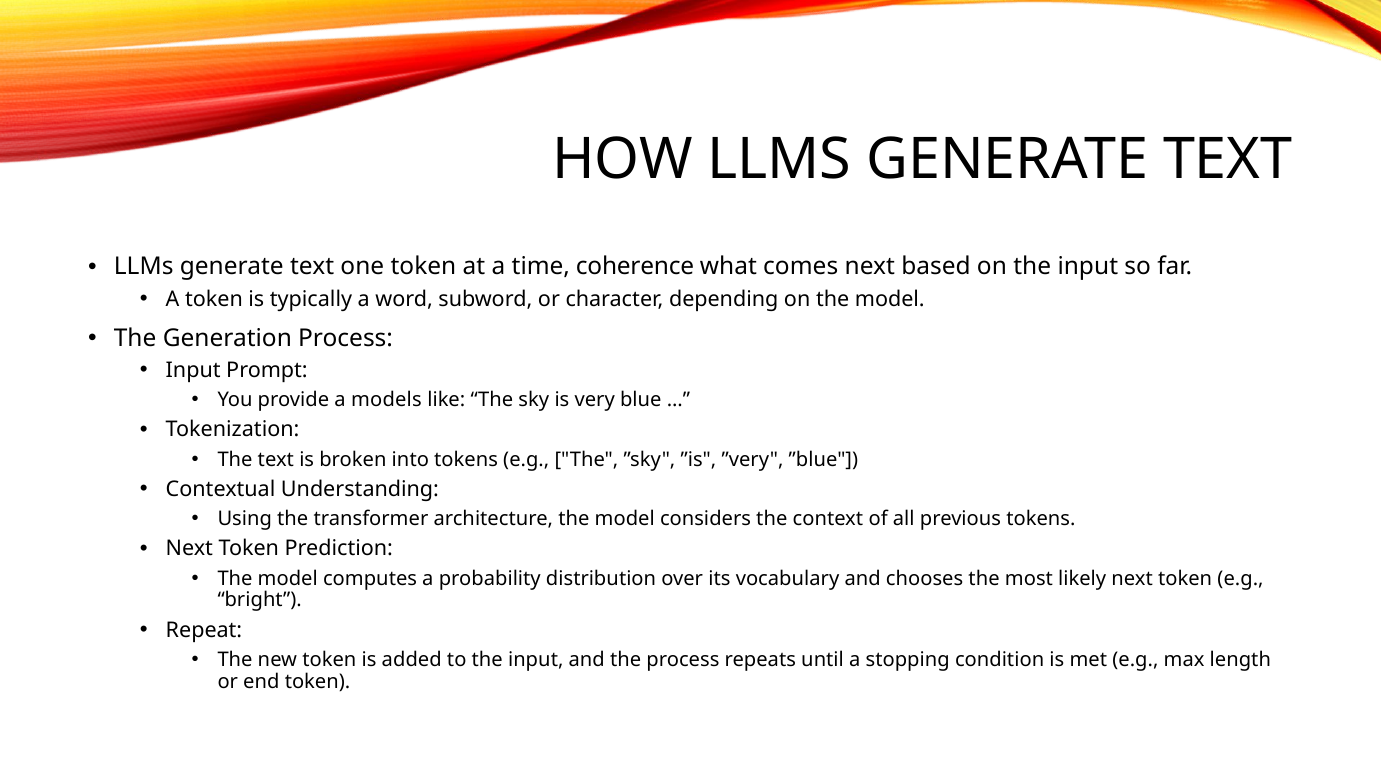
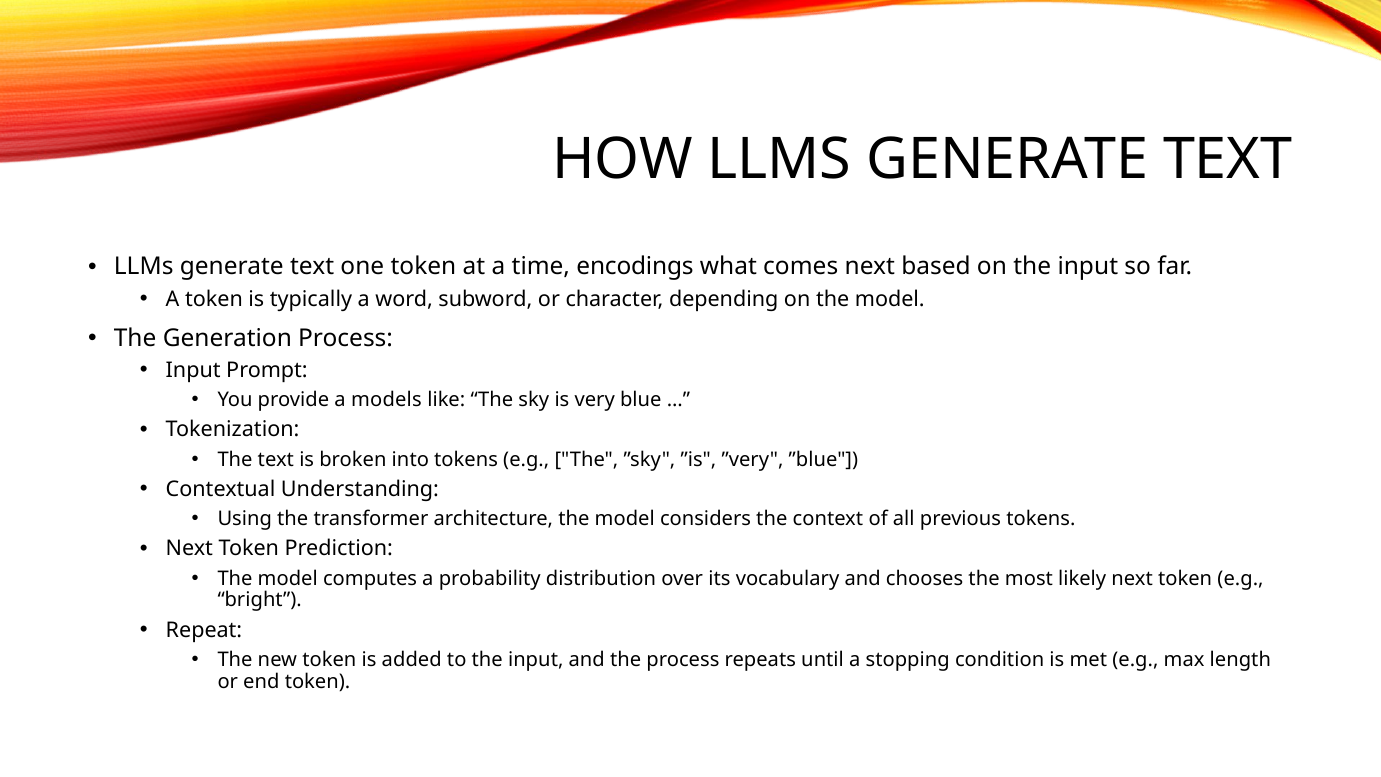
coherence: coherence -> encodings
